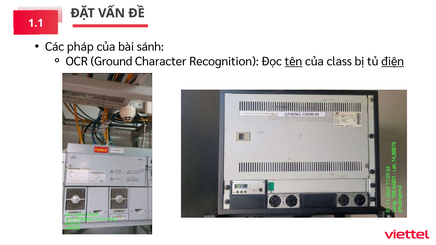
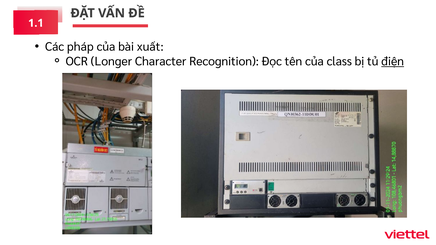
sánh: sánh -> xuất
Ground: Ground -> Longer
tên underline: present -> none
